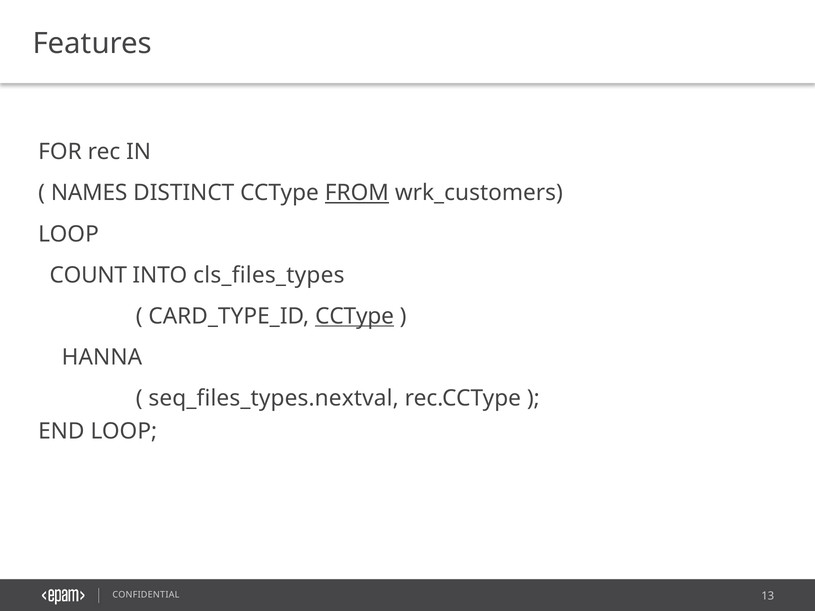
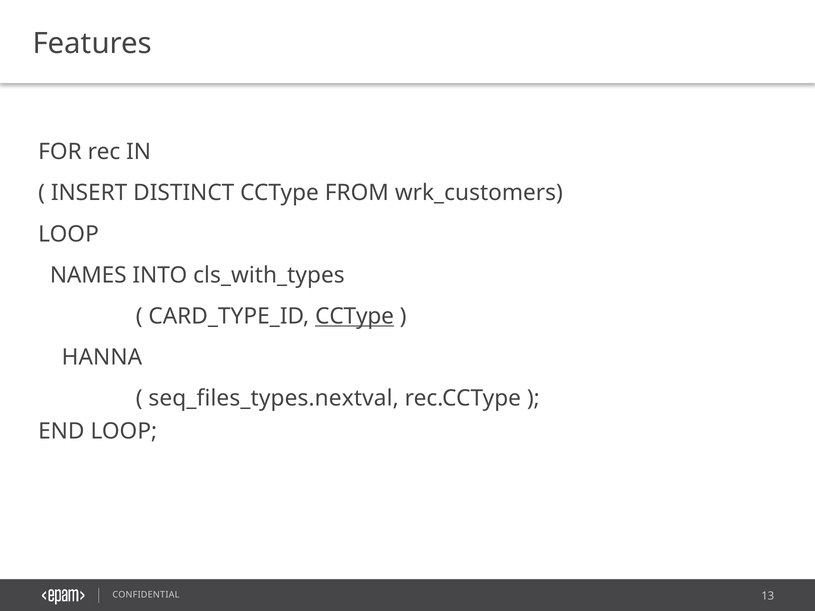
NAMES: NAMES -> INSERT
FROM underline: present -> none
COUNT: COUNT -> NAMES
cls_files_types: cls_files_types -> cls_with_types
